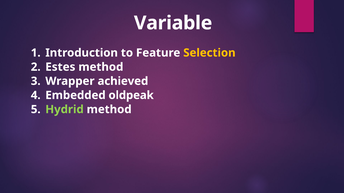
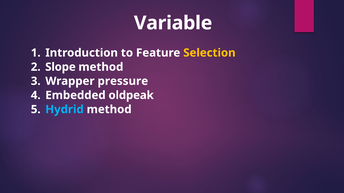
Estes: Estes -> Slope
achieved: achieved -> pressure
Hydrid colour: light green -> light blue
